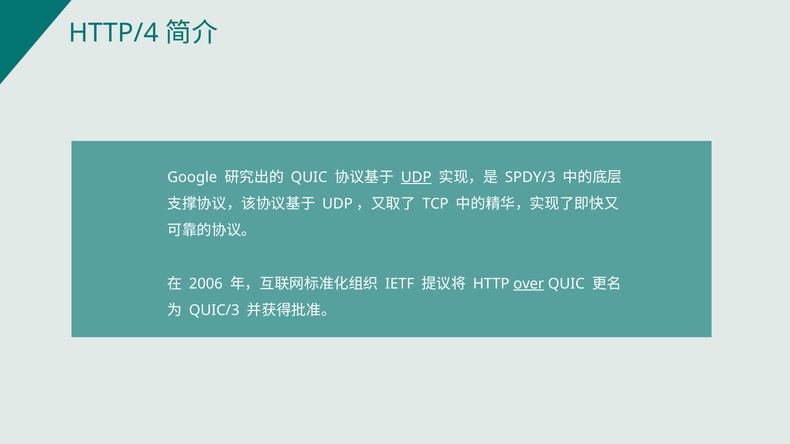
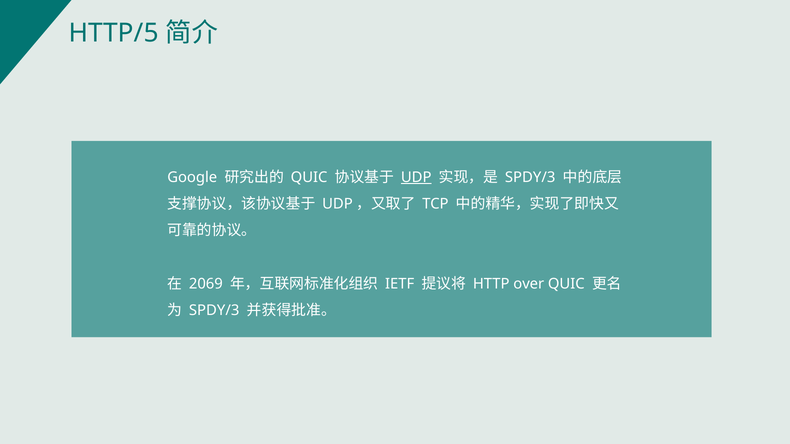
HTTP/4: HTTP/4 -> HTTP/5
2006: 2006 -> 2069
over underline: present -> none
QUIC/3 at (214, 311): QUIC/3 -> SPDY/3
